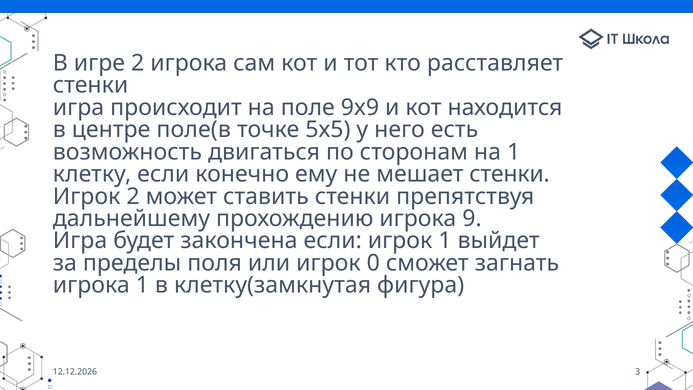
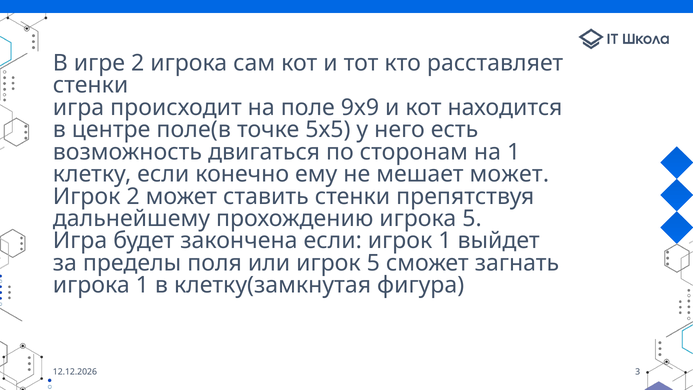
мешает стенки: стенки -> может
игрока 9: 9 -> 5
игрок 0: 0 -> 5
